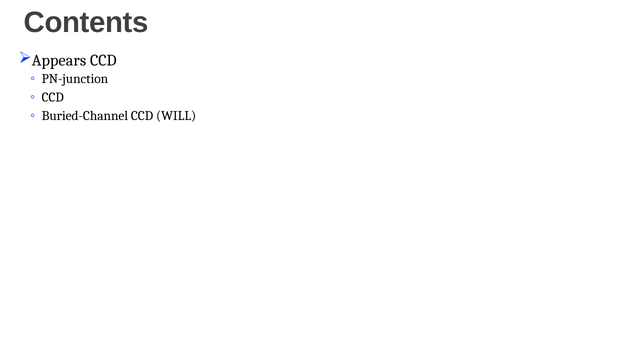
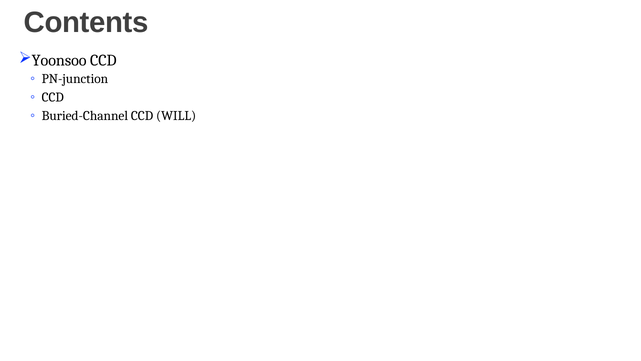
Appears: Appears -> Yoonsoo
